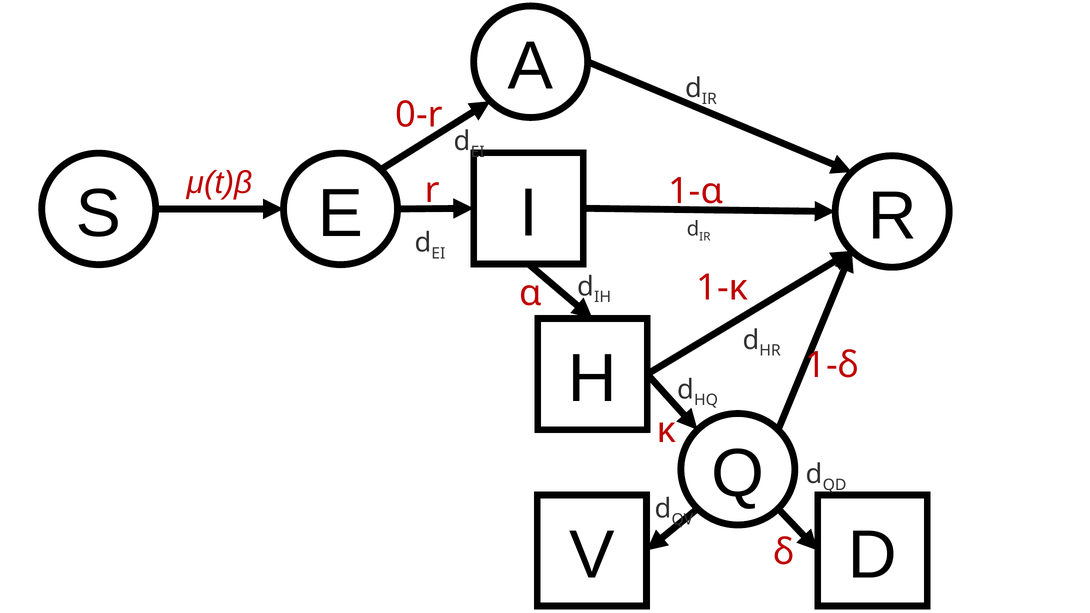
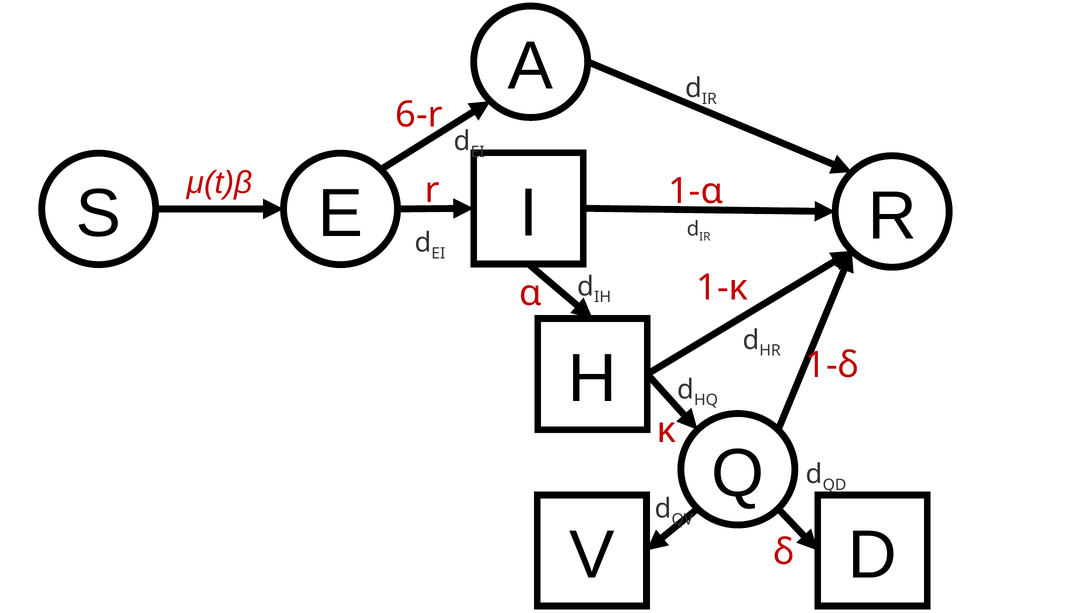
0-r: 0-r -> 6-r
